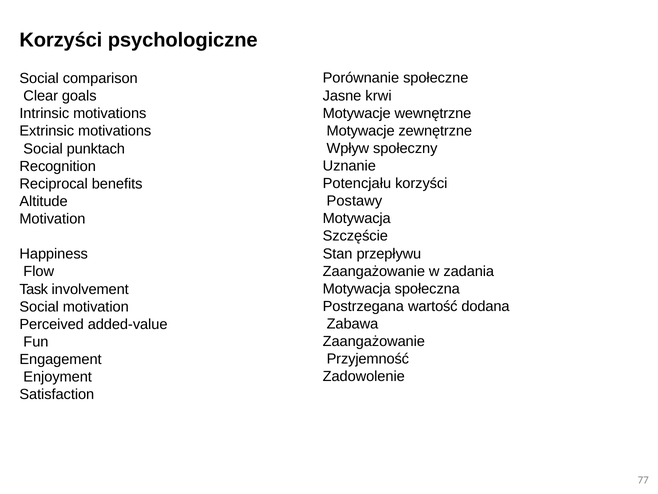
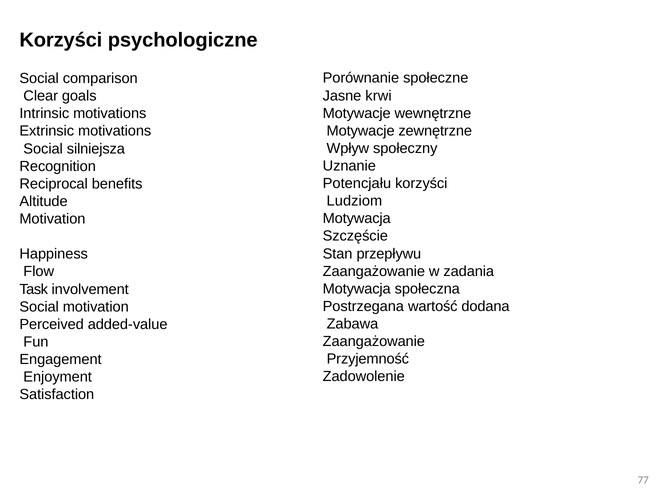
punktach: punktach -> silniejsza
Postawy: Postawy -> Ludziom
